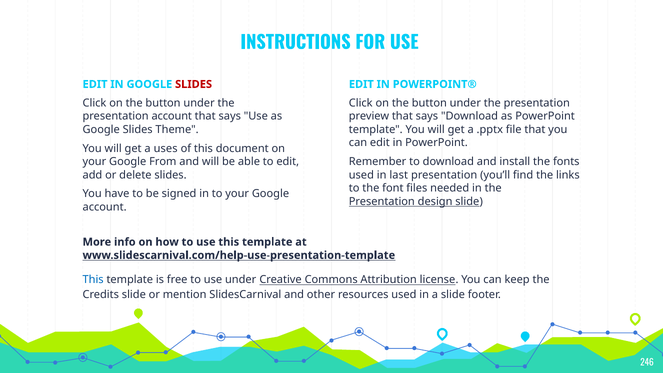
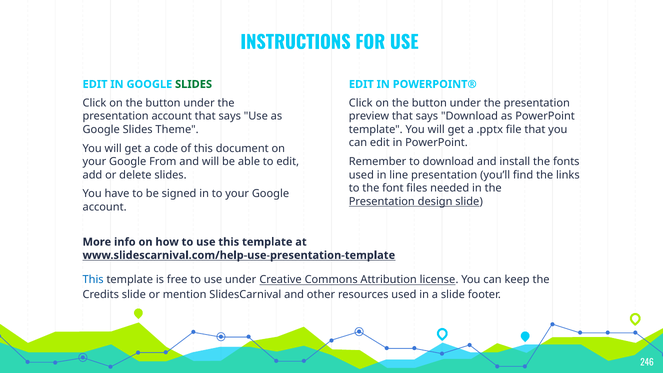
SLIDES at (194, 84) colour: red -> green
uses: uses -> code
last: last -> line
